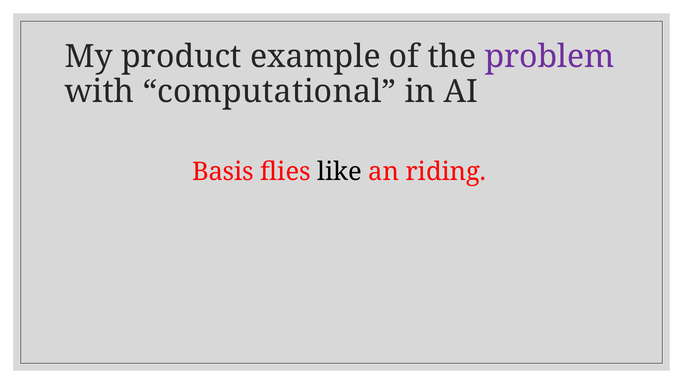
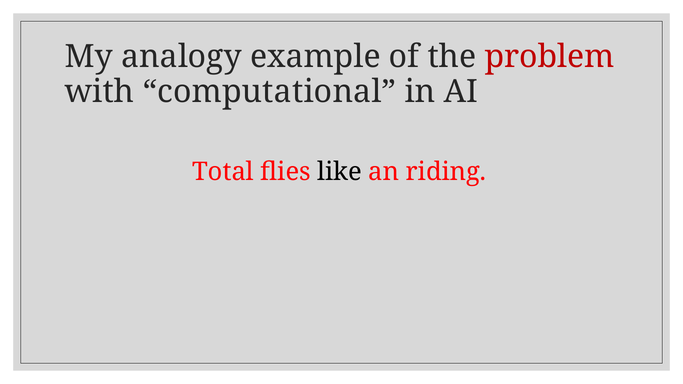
product: product -> analogy
problem colour: purple -> red
Basis: Basis -> Total
